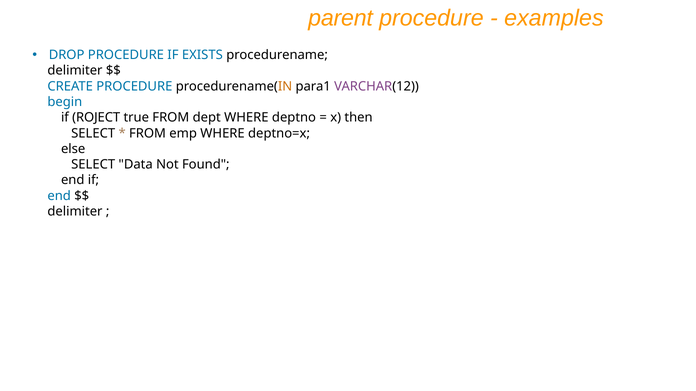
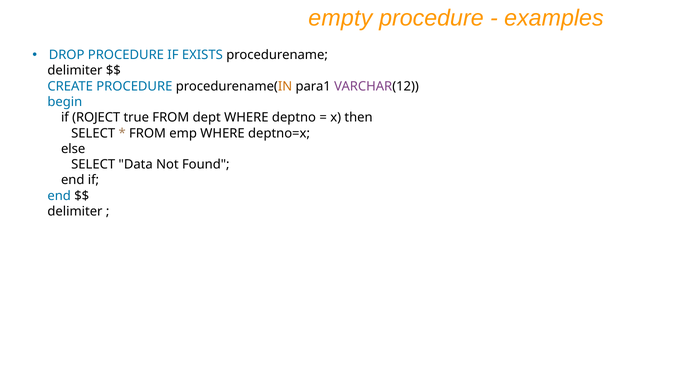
parent: parent -> empty
